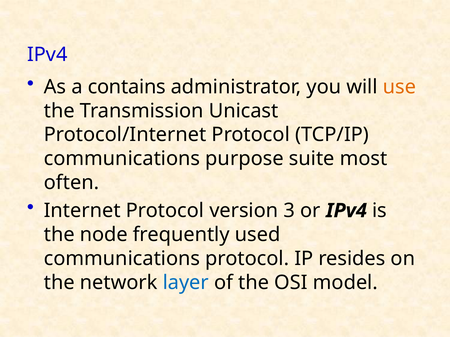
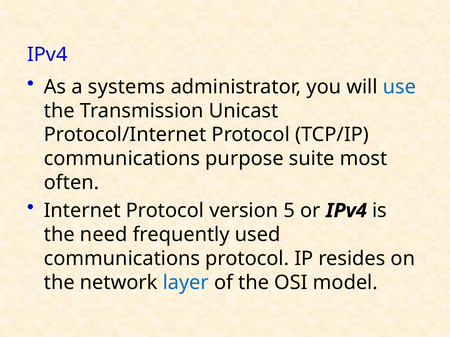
contains: contains -> systems
use colour: orange -> blue
3: 3 -> 5
node: node -> need
